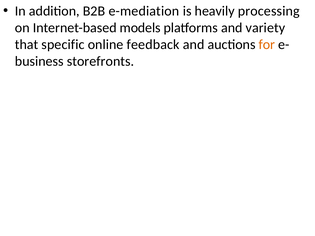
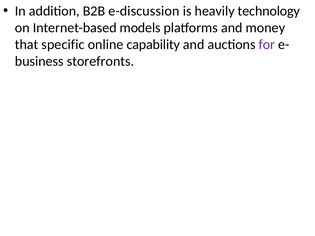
e-mediation: e-mediation -> e-discussion
processing: processing -> technology
variety: variety -> money
feedback: feedback -> capability
for colour: orange -> purple
